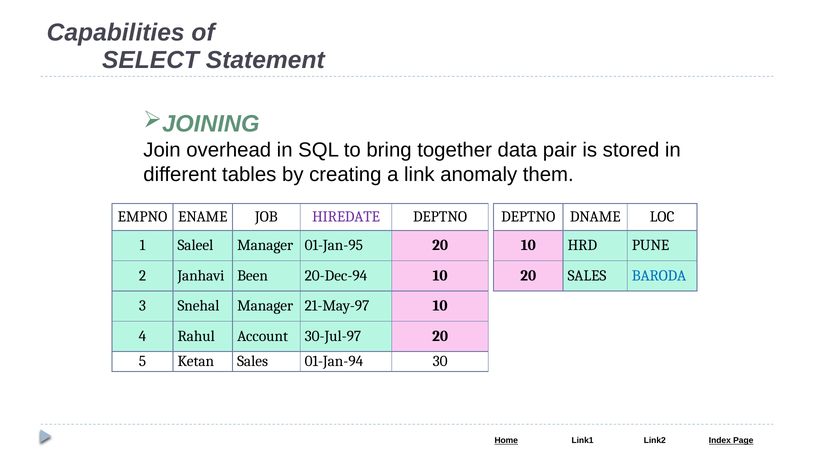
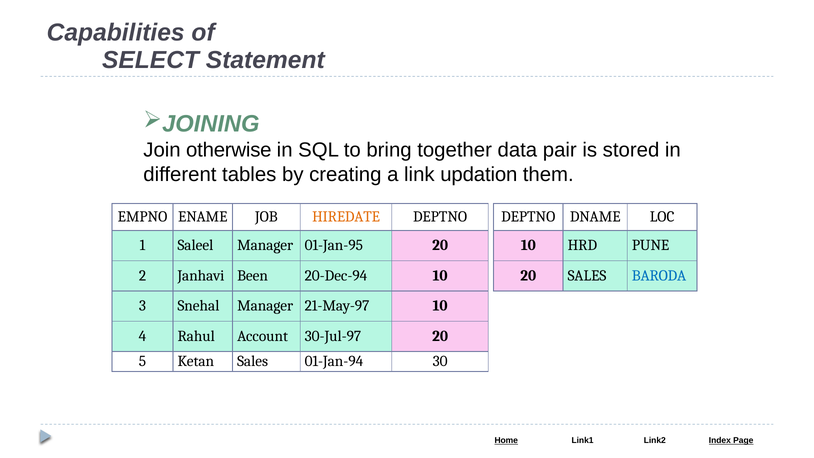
overhead: overhead -> otherwise
anomaly: anomaly -> updation
HIREDATE colour: purple -> orange
